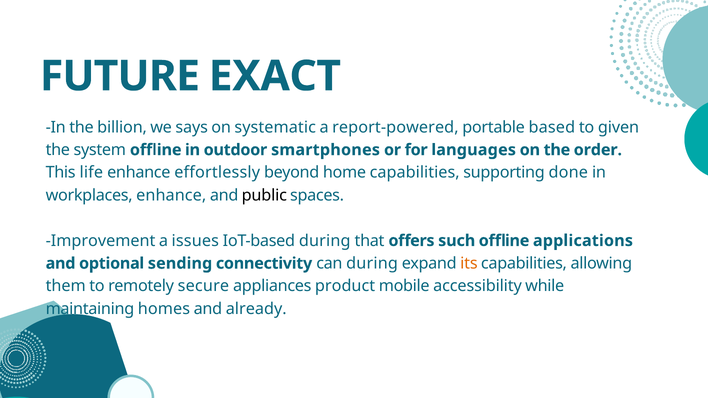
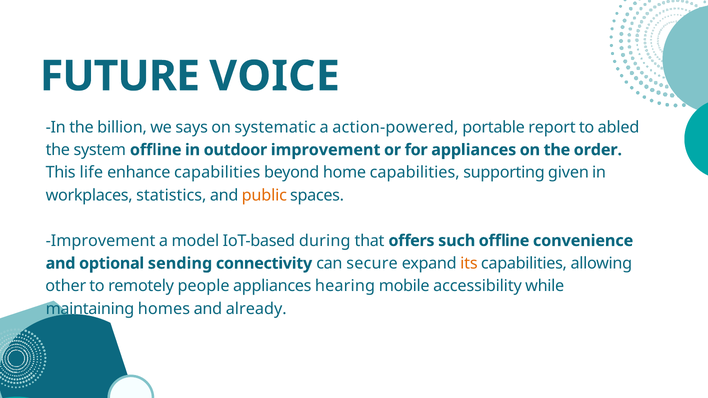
EXACT: EXACT -> VOICE
report-powered: report-powered -> action-powered
based: based -> report
given: given -> abled
outdoor smartphones: smartphones -> improvement
for languages: languages -> appliances
enhance effortlessly: effortlessly -> capabilities
done: done -> given
workplaces enhance: enhance -> statistics
public colour: black -> orange
issues: issues -> model
applications: applications -> convenience
can during: during -> secure
them: them -> other
secure: secure -> people
product: product -> hearing
